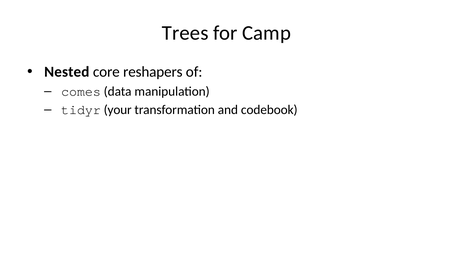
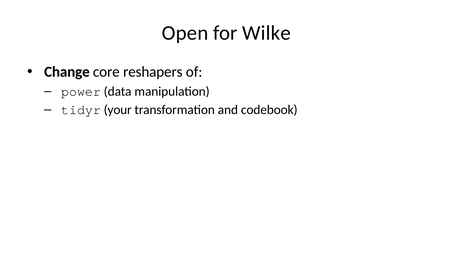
Trees: Trees -> Open
Camp: Camp -> Wilke
Nested: Nested -> Change
comes: comes -> power
